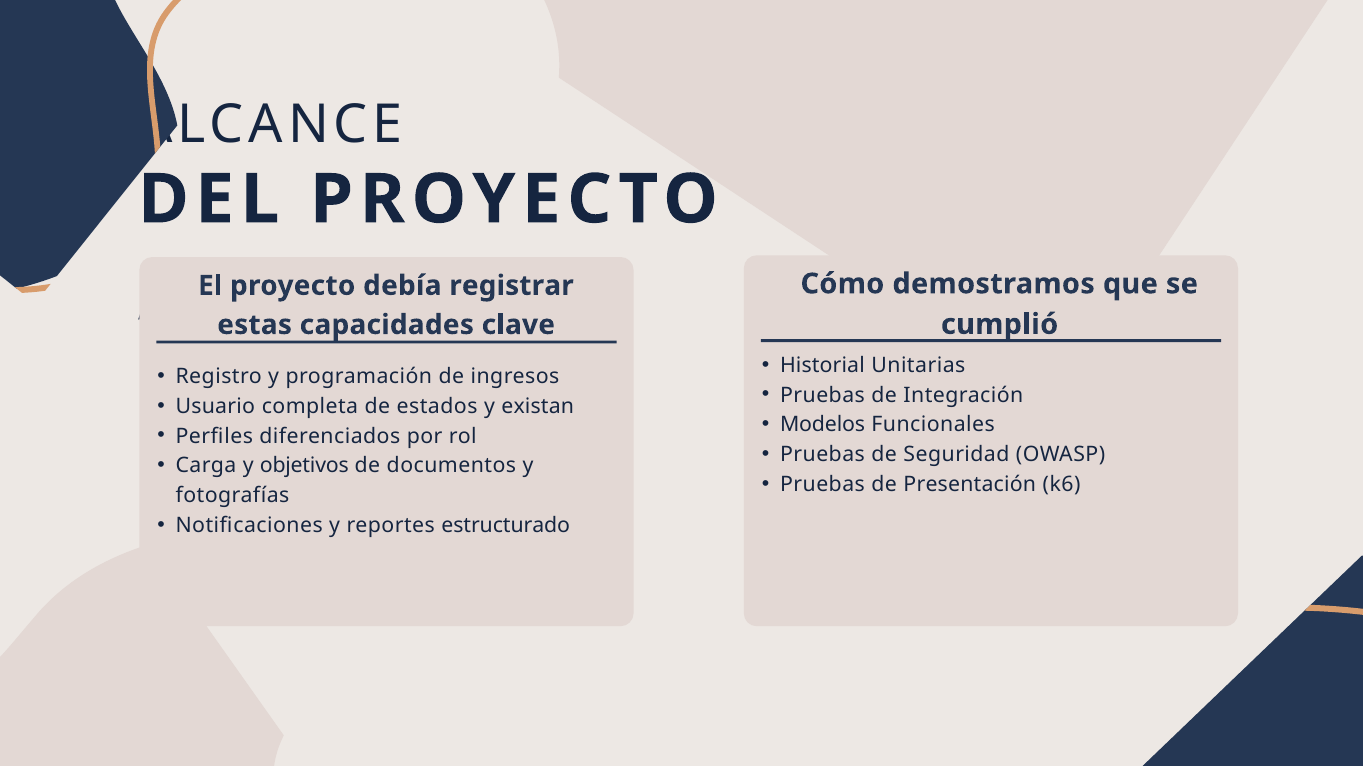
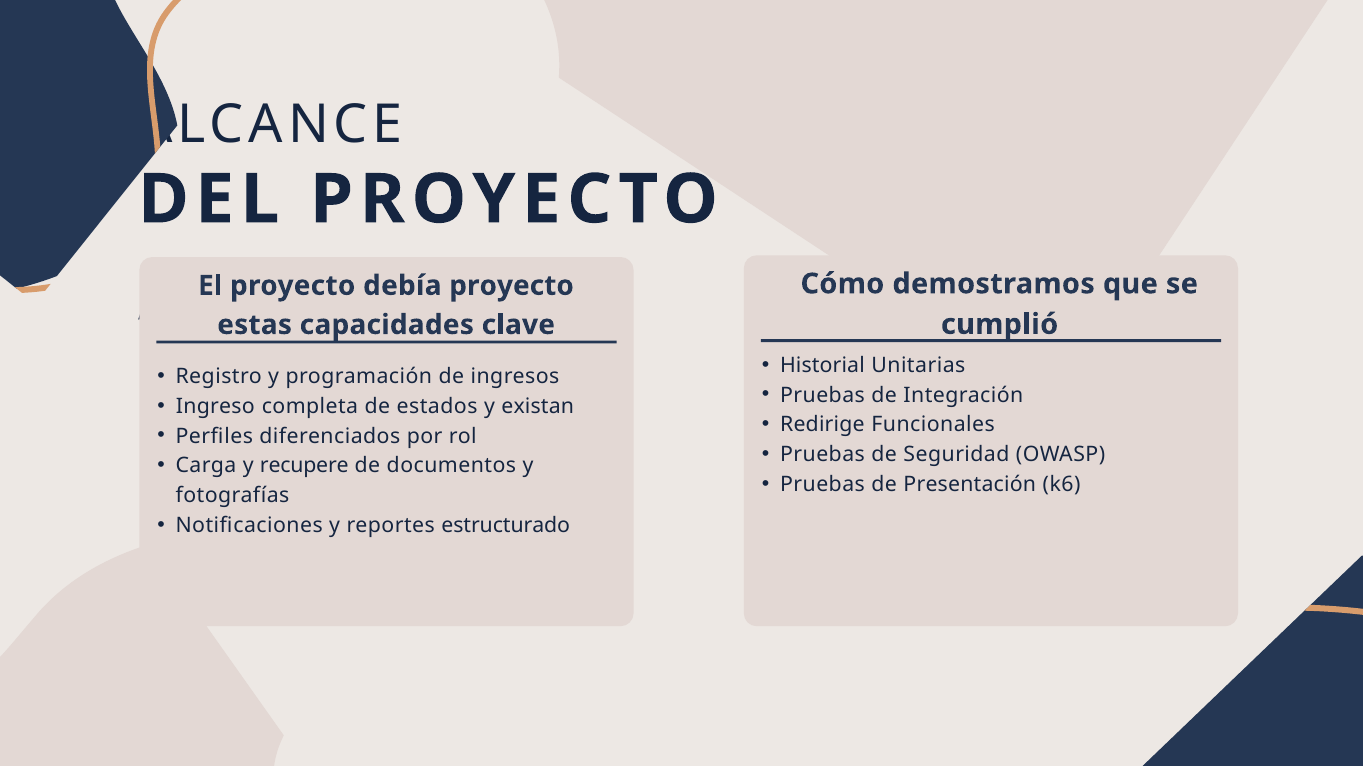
debía registrar: registrar -> proyecto
Usuario: Usuario -> Ingreso
Modelos: Modelos -> Redirige
objetivos: objetivos -> recupere
